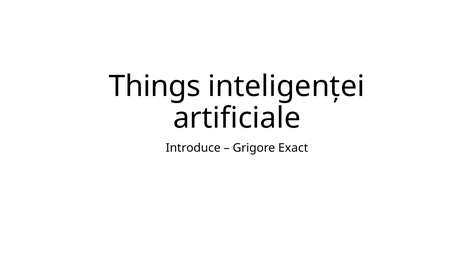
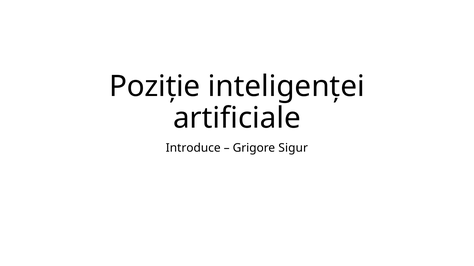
Things: Things -> Poziție
Exact: Exact -> Sigur
